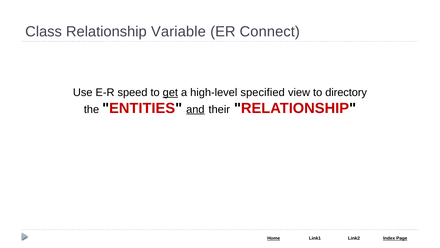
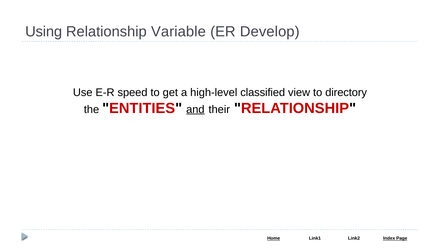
Class: Class -> Using
Connect: Connect -> Develop
get underline: present -> none
specified: specified -> classified
